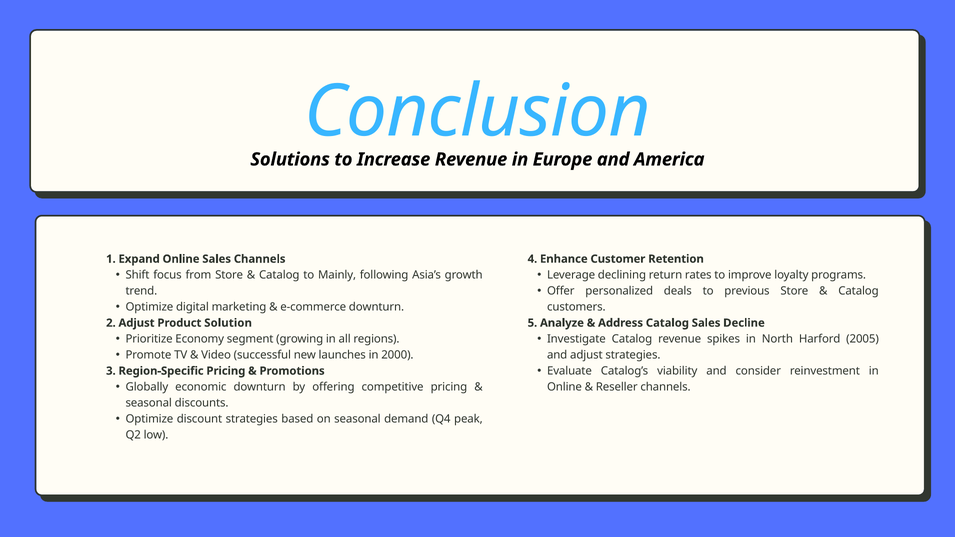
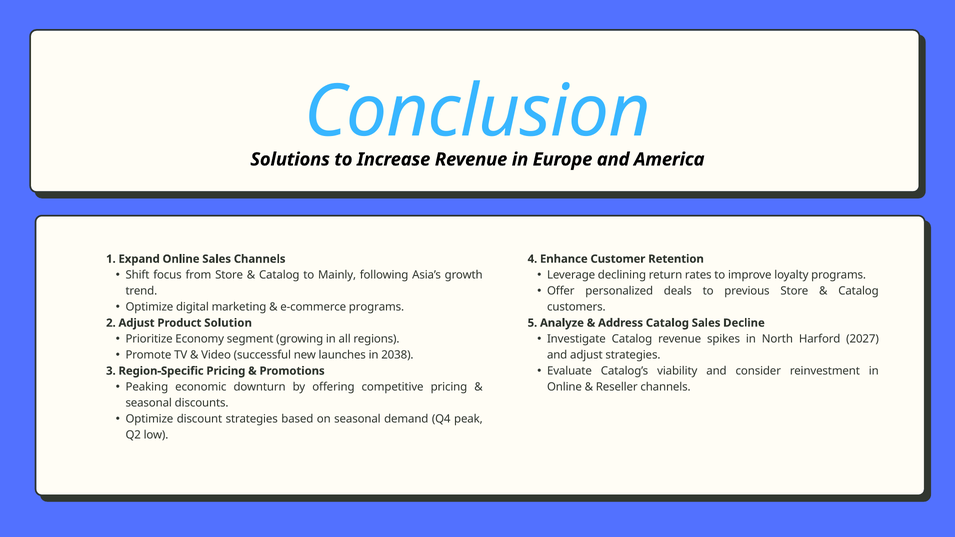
e-commerce downturn: downturn -> programs
2005: 2005 -> 2027
2000: 2000 -> 2038
Globally: Globally -> Peaking
